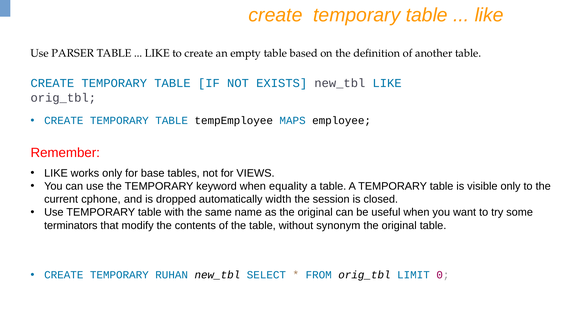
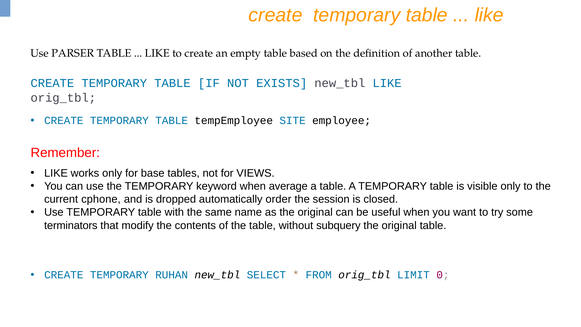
MAPS: MAPS -> SITE
equality: equality -> average
width: width -> order
synonym: synonym -> subquery
